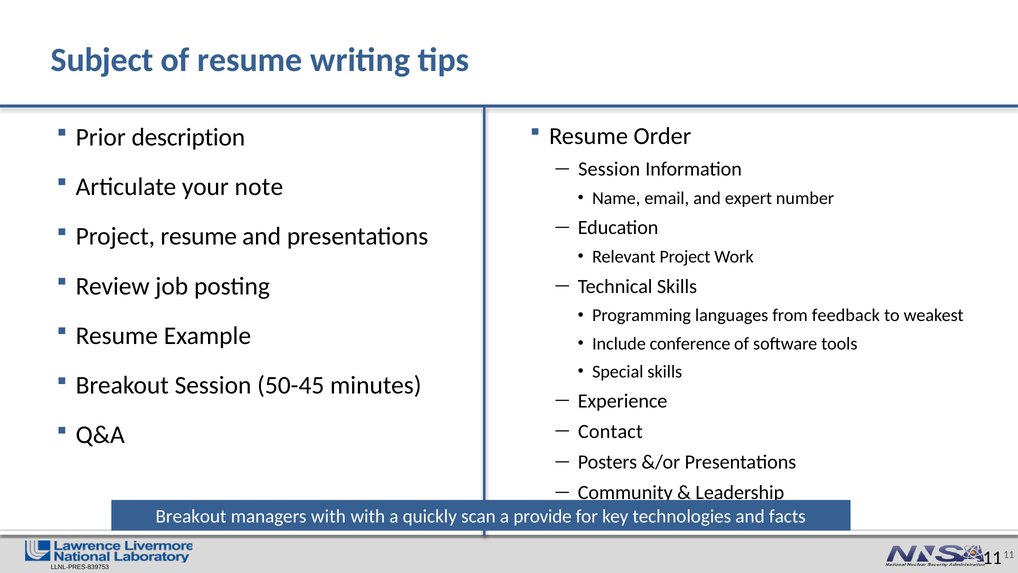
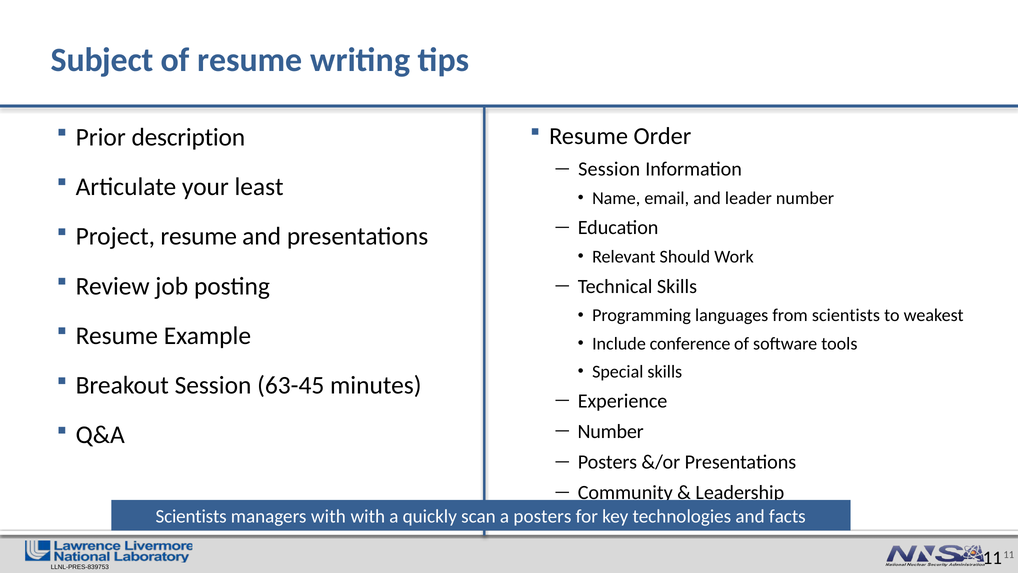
note: note -> least
expert: expert -> leader
Relevant Project: Project -> Should
from feedback: feedback -> scientists
50-45: 50-45 -> 63-45
Contact at (610, 431): Contact -> Number
Breakout at (191, 516): Breakout -> Scientists
a provide: provide -> posters
